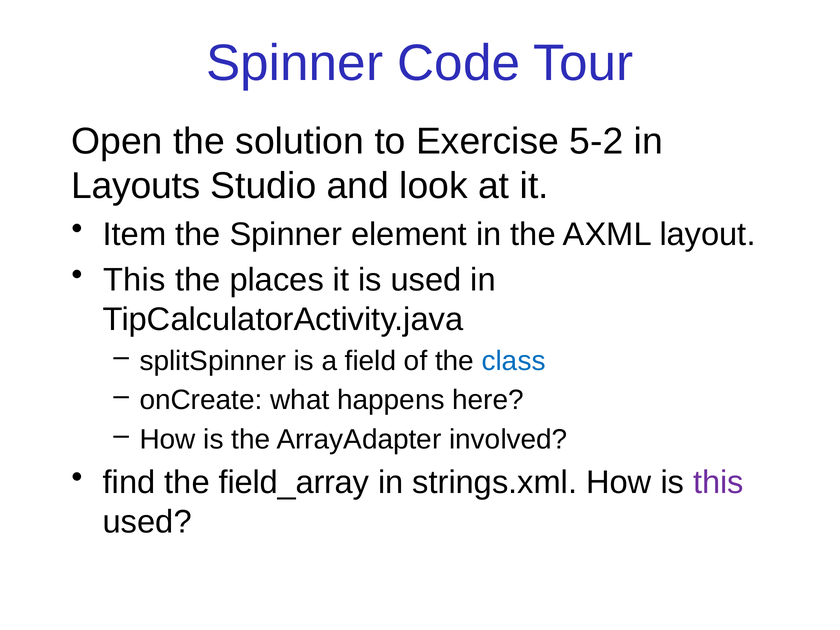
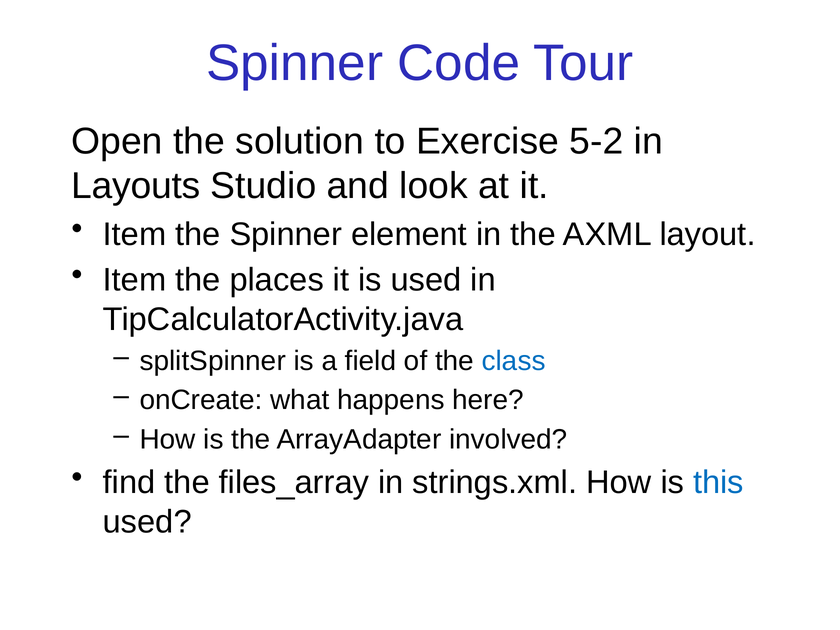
This at (134, 280): This -> Item
field_array: field_array -> files_array
this at (718, 483) colour: purple -> blue
